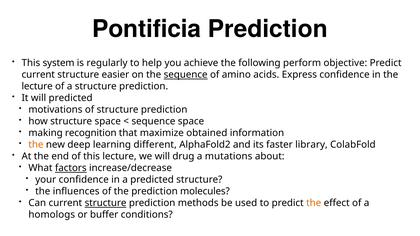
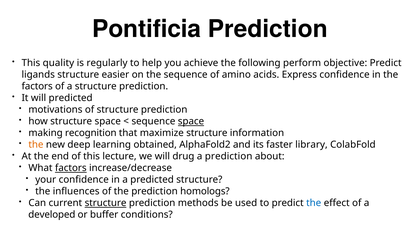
system: system -> quality
current at (38, 75): current -> ligands
sequence at (186, 75) underline: present -> none
lecture at (37, 86): lecture -> factors
space at (191, 122) underline: none -> present
maximize obtained: obtained -> structure
different: different -> obtained
a mutations: mutations -> prediction
molecules: molecules -> homologs
the at (314, 203) colour: orange -> blue
homologs: homologs -> developed
